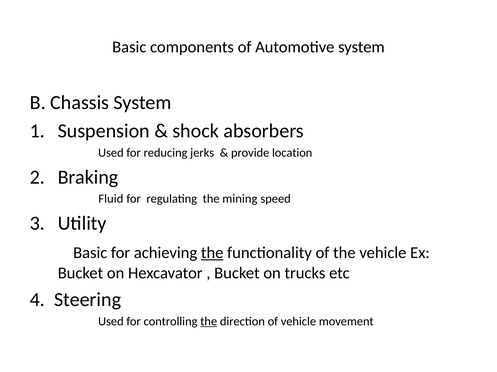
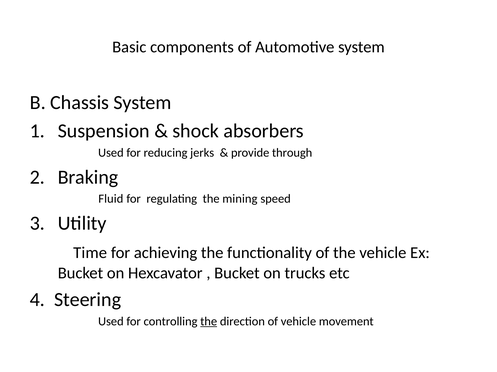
location: location -> through
Basic at (90, 253): Basic -> Time
the at (212, 253) underline: present -> none
